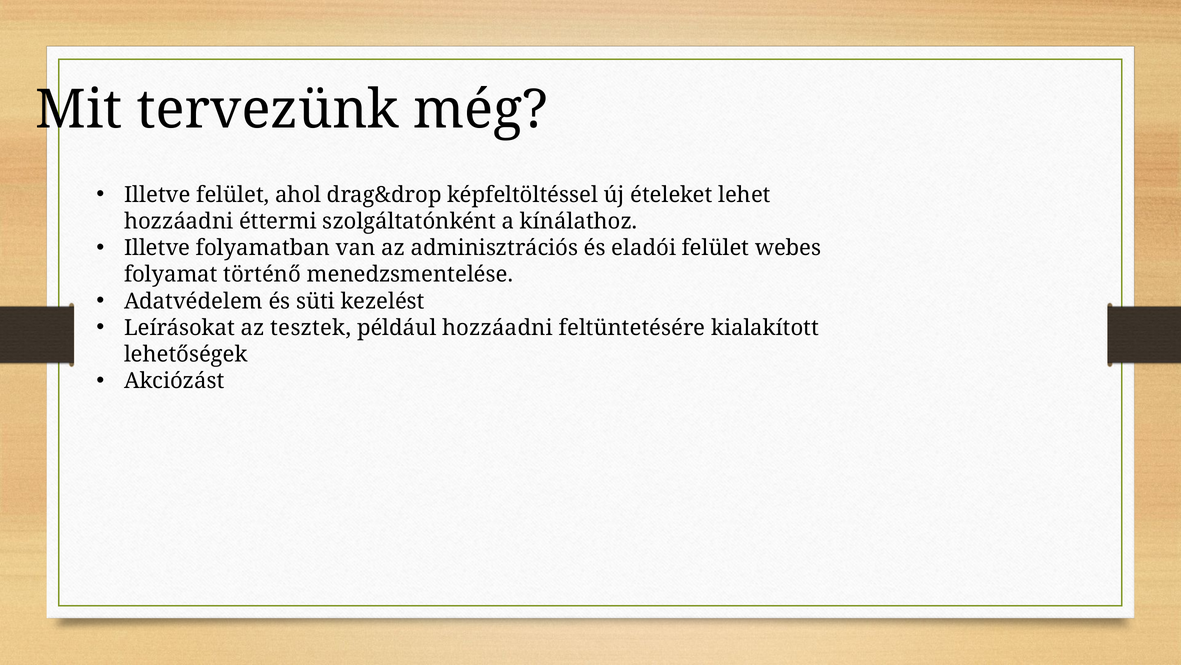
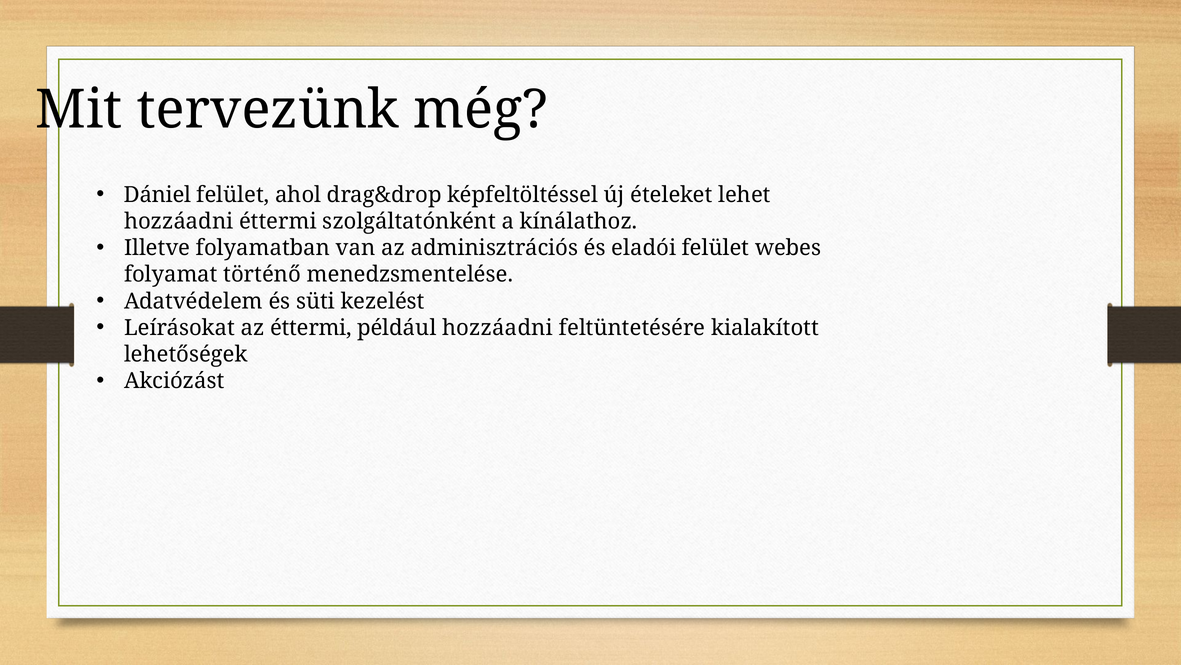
Illetve at (157, 195): Illetve -> Dániel
az tesztek: tesztek -> éttermi
